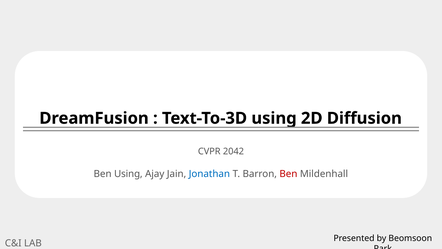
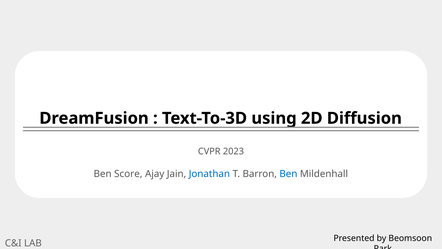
2042: 2042 -> 2023
Ben Using: Using -> Score
Ben at (288, 174) colour: red -> blue
